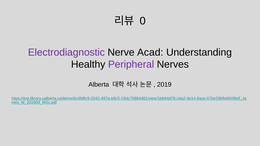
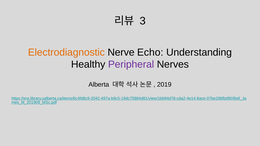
0: 0 -> 3
Electrodiagnostic colour: purple -> orange
Acad: Acad -> Echo
